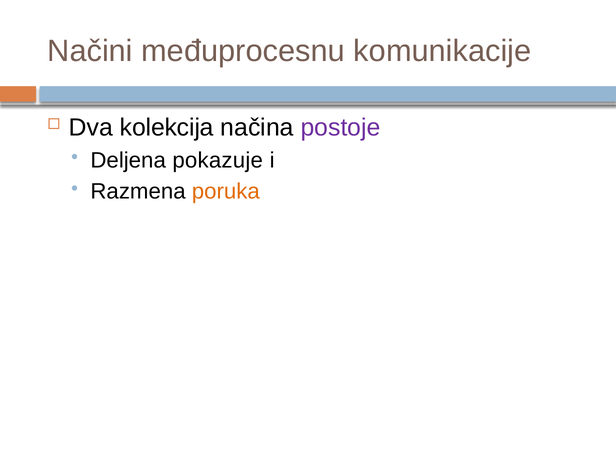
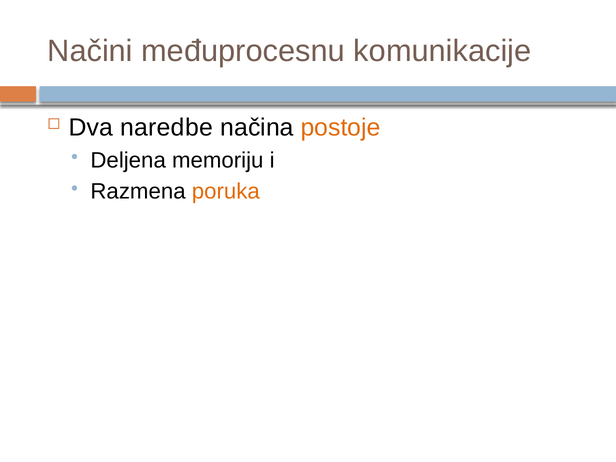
kolekcija: kolekcija -> naredbe
postoje colour: purple -> orange
pokazuje: pokazuje -> memoriju
